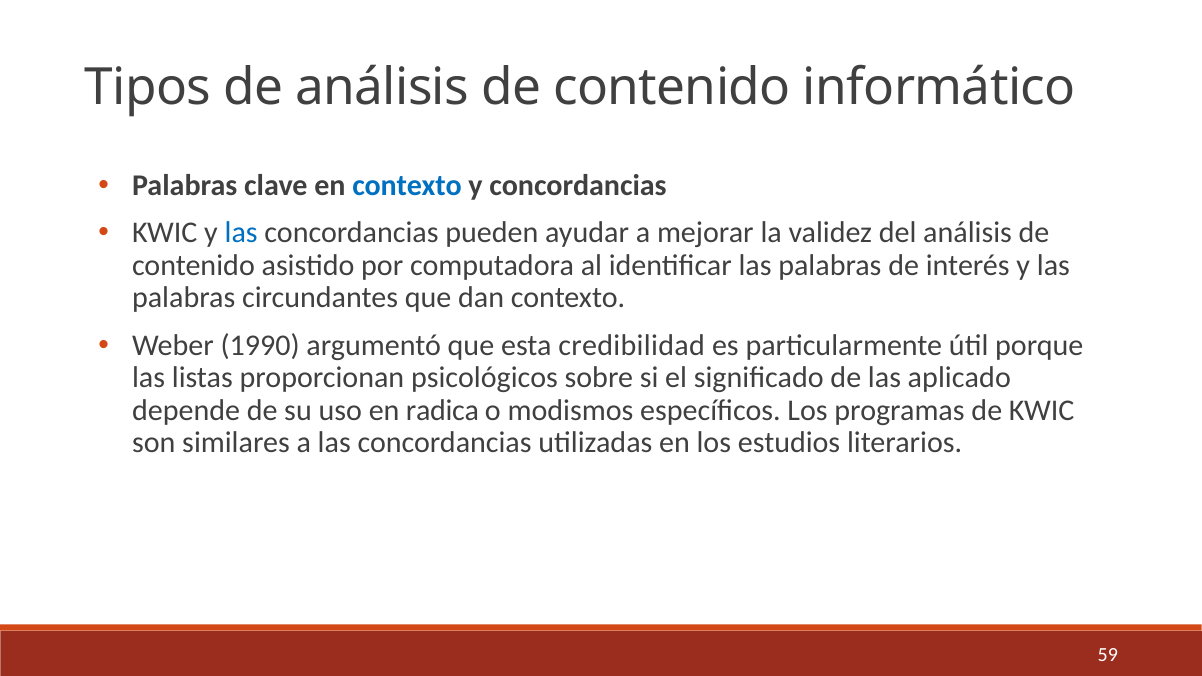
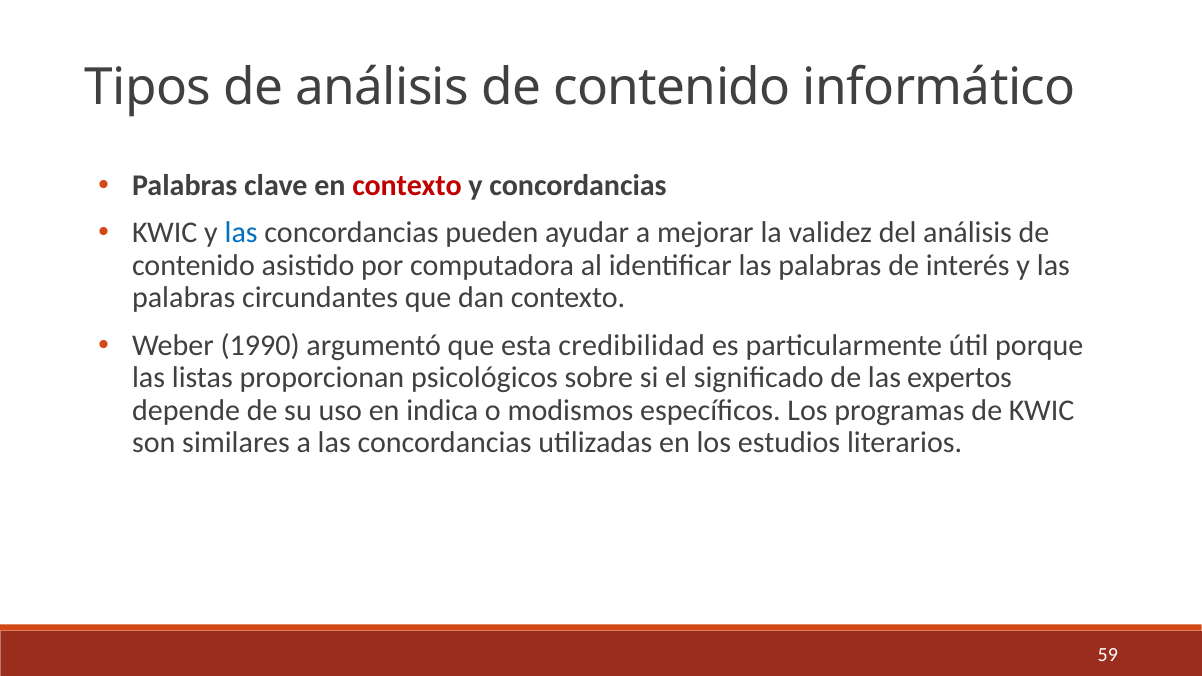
contexto at (407, 185) colour: blue -> red
aplicado: aplicado -> expertos
radica: radica -> indica
